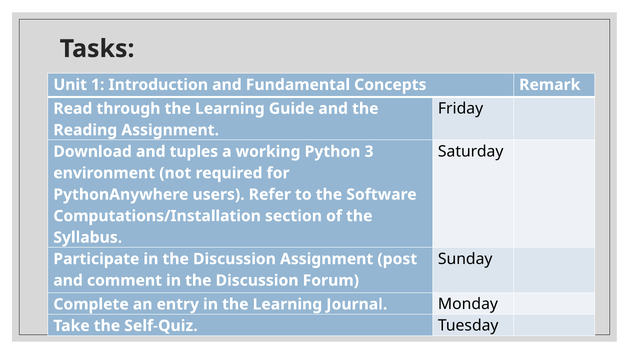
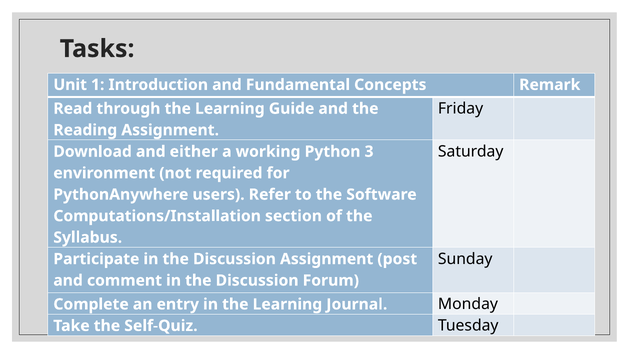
tuples: tuples -> either
